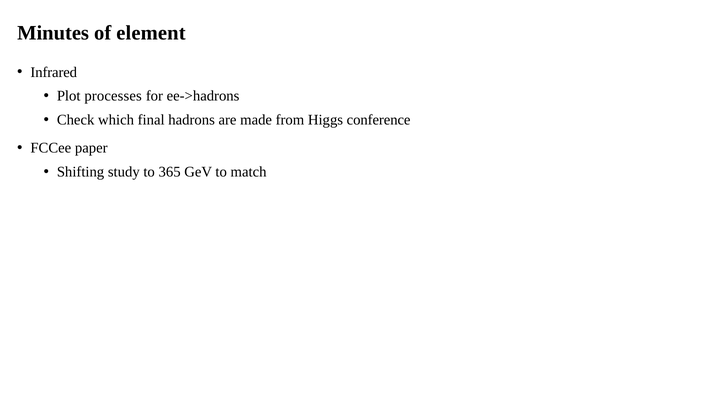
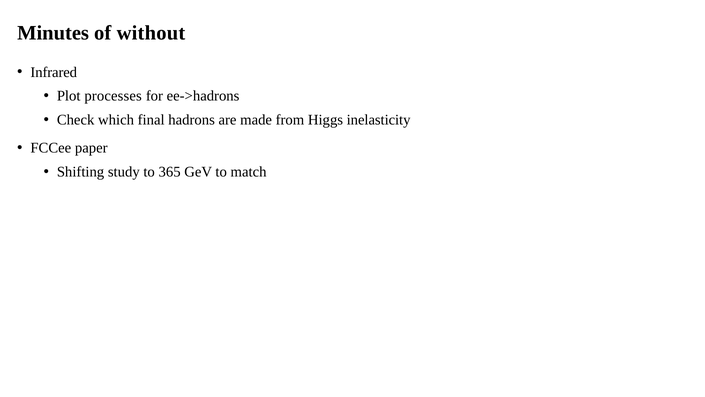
element: element -> without
conference: conference -> inelasticity
